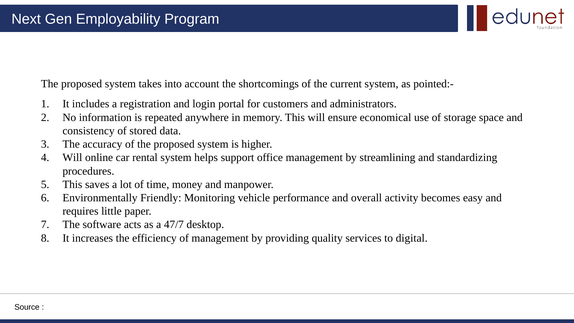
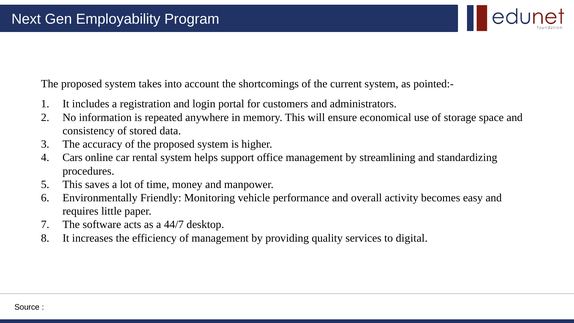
Will at (72, 158): Will -> Cars
47/7: 47/7 -> 44/7
